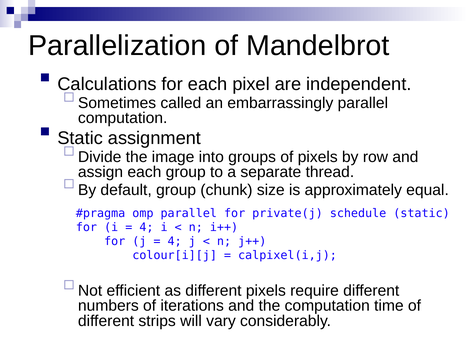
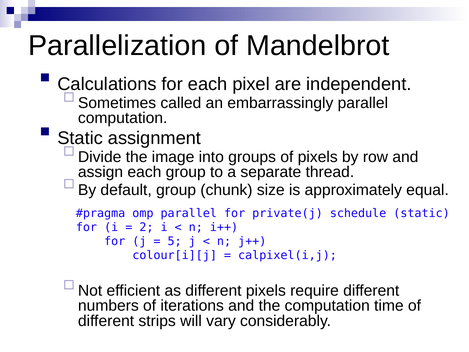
4 at (146, 227): 4 -> 2
4 at (175, 241): 4 -> 5
